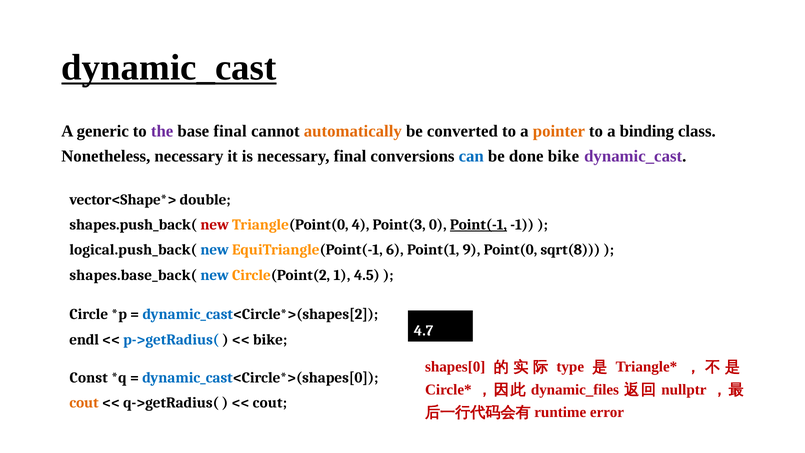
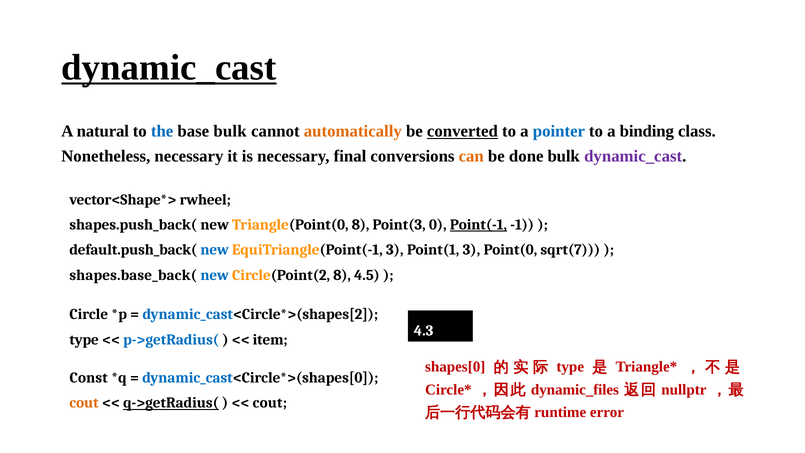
generic: generic -> natural
the colour: purple -> blue
base final: final -> bulk
converted underline: none -> present
pointer colour: orange -> blue
can colour: blue -> orange
done bike: bike -> bulk
double: double -> rwheel
new at (215, 225) colour: red -> black
Triangle(Point(0 4: 4 -> 8
logical.push_back(: logical.push_back( -> default.push_back(
EquiTriangle(Point(-1 6: 6 -> 3
Point(1 9: 9 -> 3
sqrt(8: sqrt(8 -> sqrt(7
Circle(Point(2 1: 1 -> 8
4.7: 4.7 -> 4.3
endl at (84, 339): endl -> type
bike at (270, 339): bike -> item
q->getRadius( underline: none -> present
